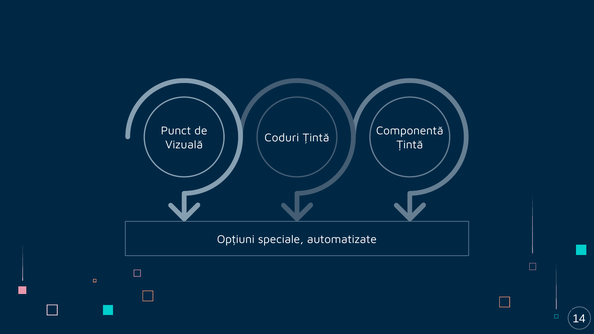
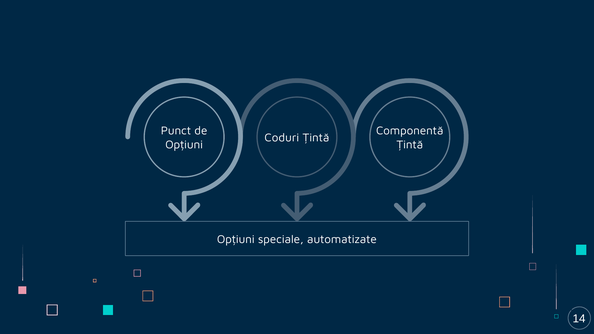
Vizuală at (184, 145): Vizuală -> Opțiuni
